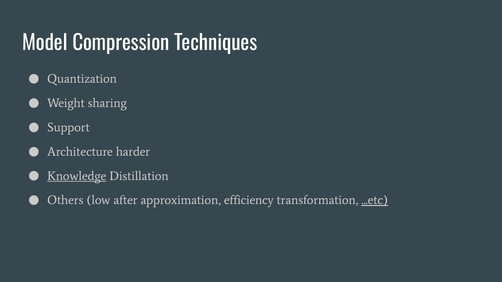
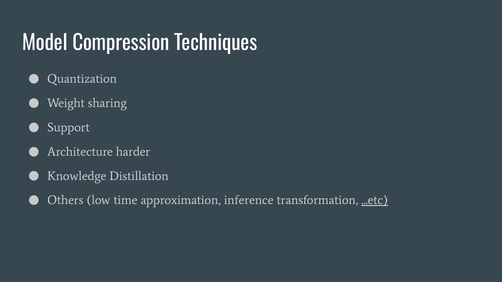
Knowledge underline: present -> none
after: after -> time
efficiency: efficiency -> inference
